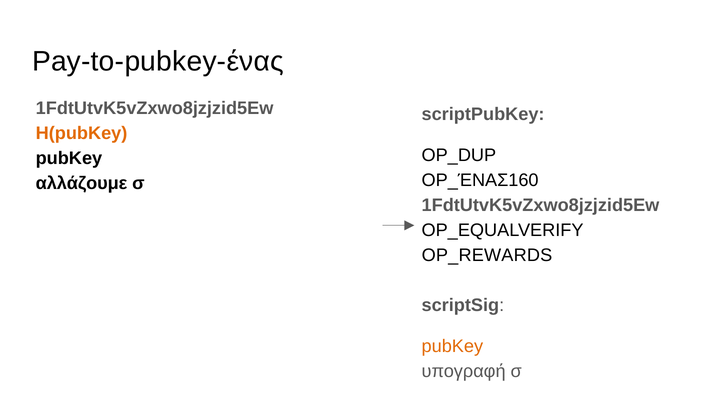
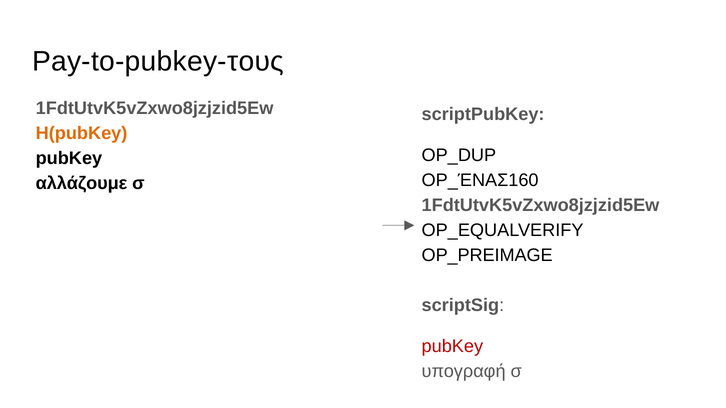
Pay-to-pubkey-ένας: Pay-to-pubkey-ένας -> Pay-to-pubkey-τους
OP_REWARDS: OP_REWARDS -> OP_PREIMAGE
pubKey at (452, 347) colour: orange -> red
